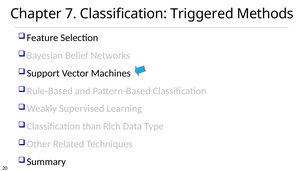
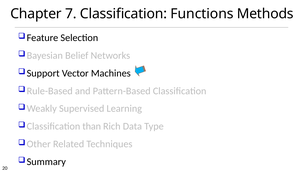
Triggered: Triggered -> Functions
